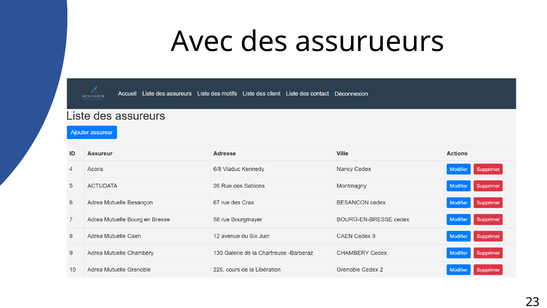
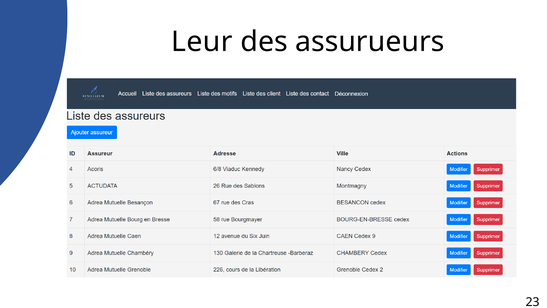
Avec: Avec -> Leur
